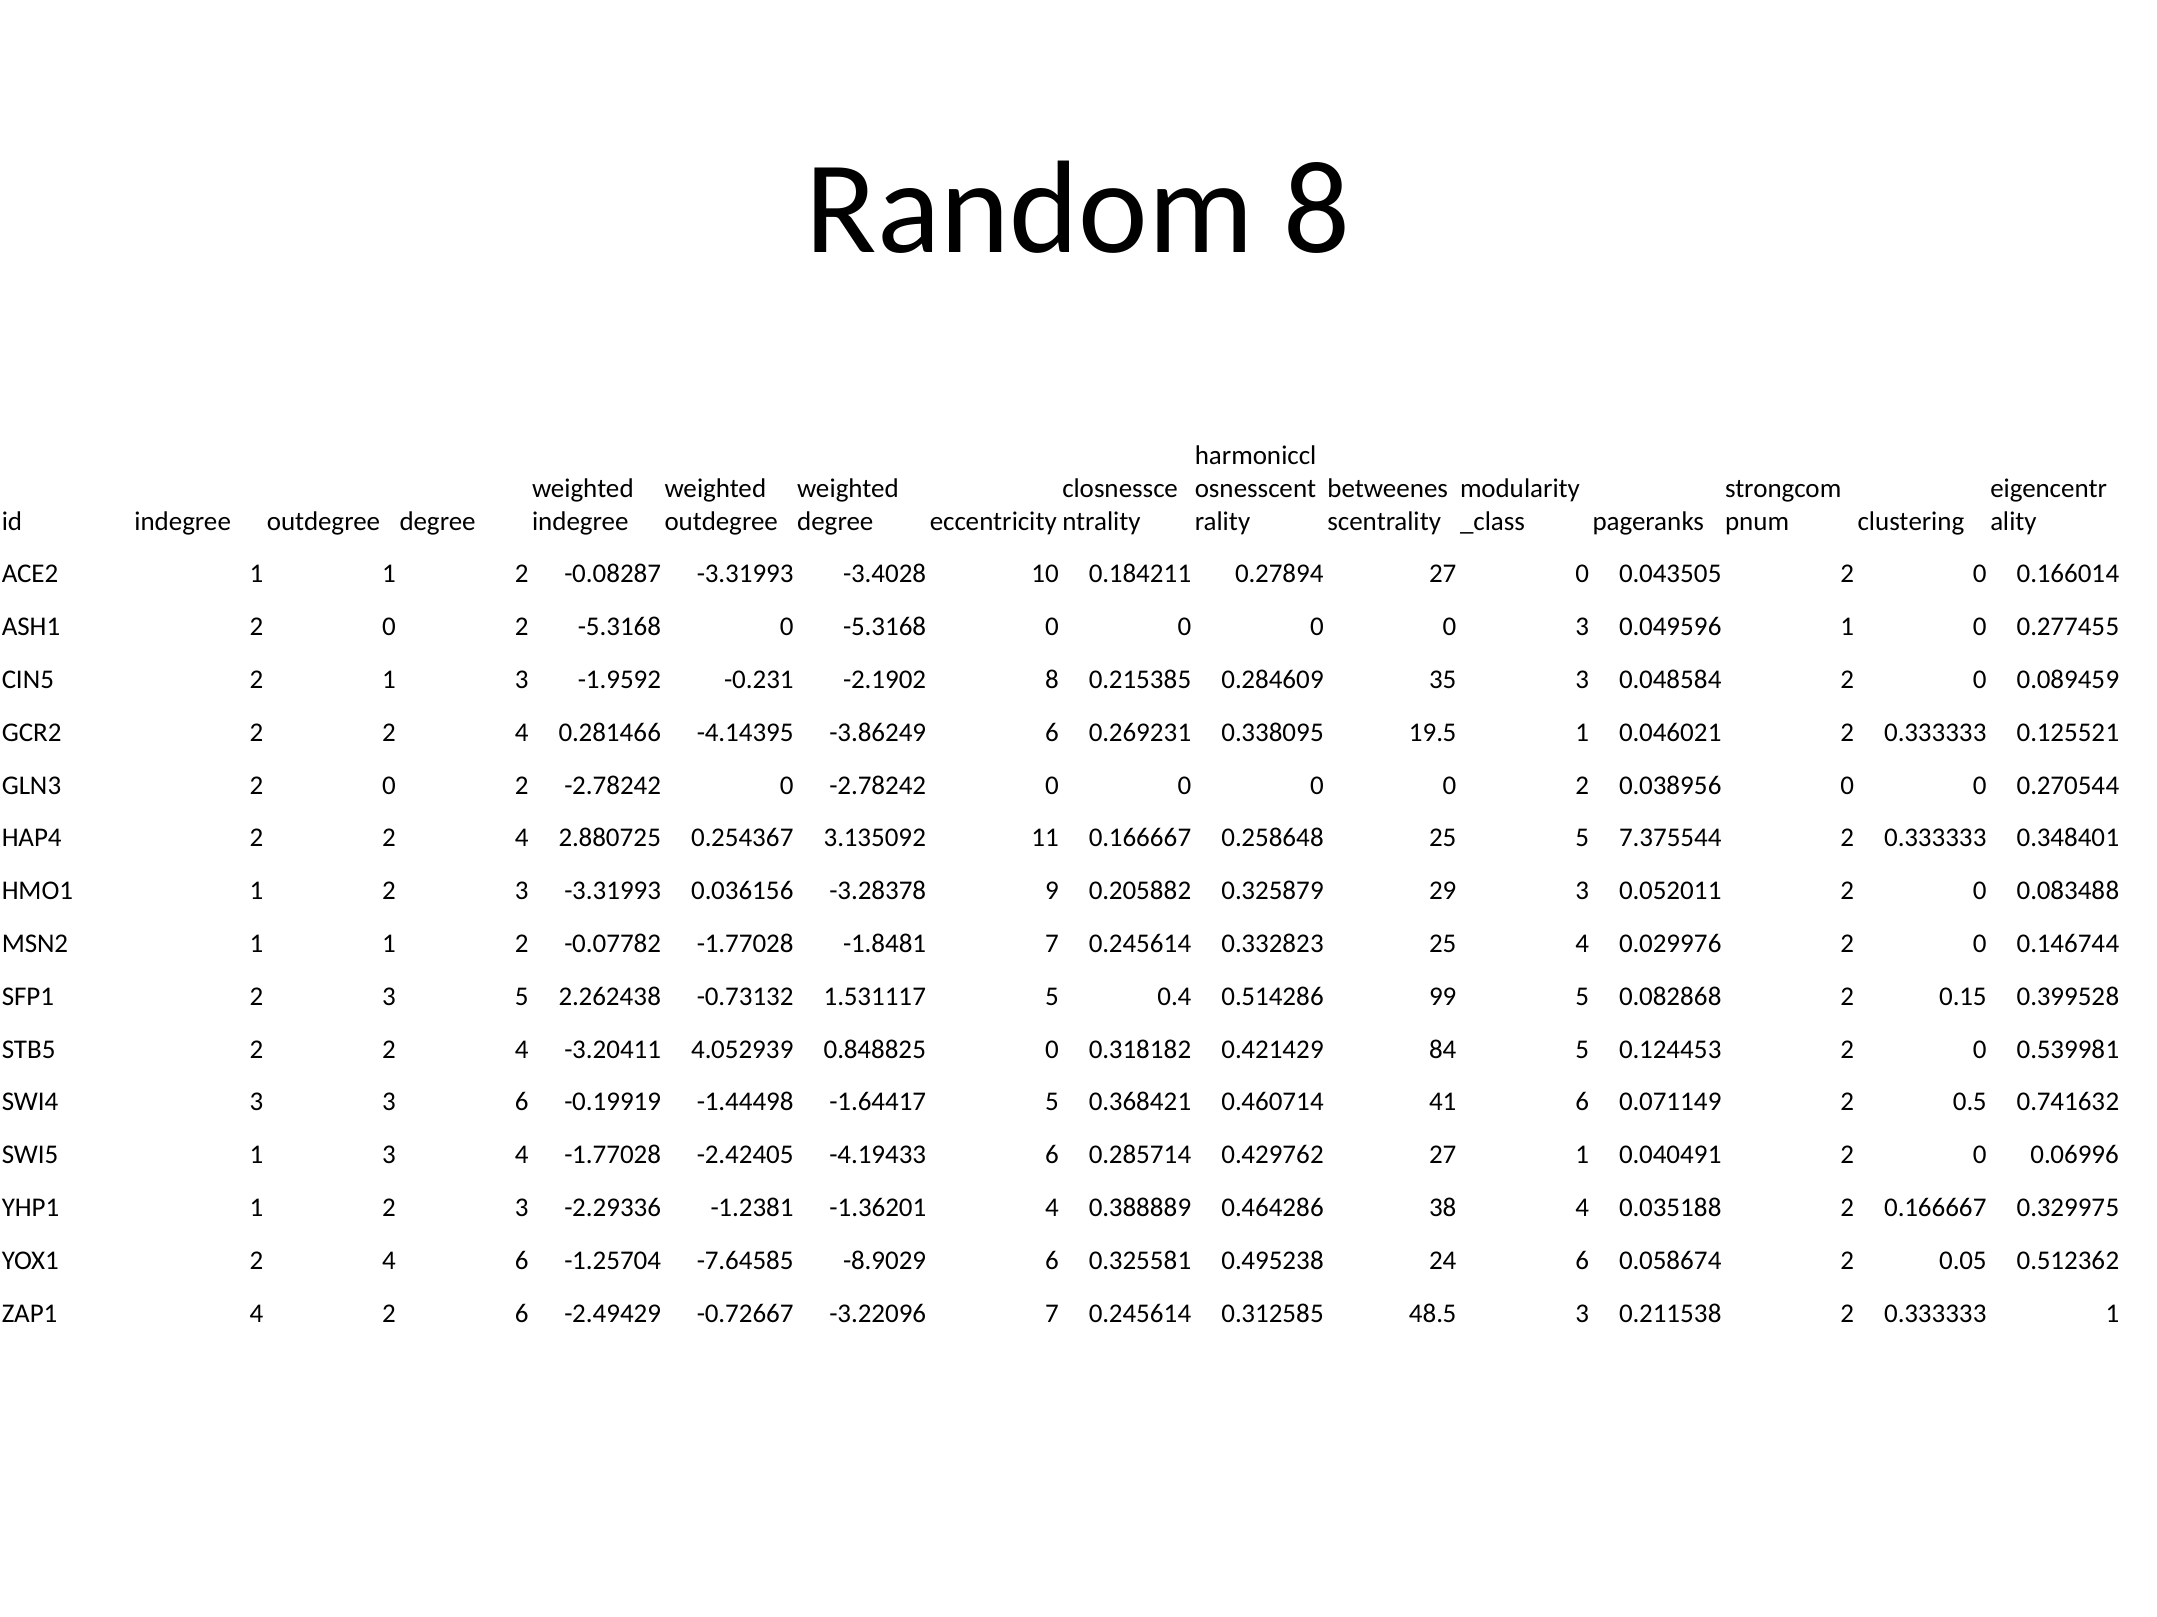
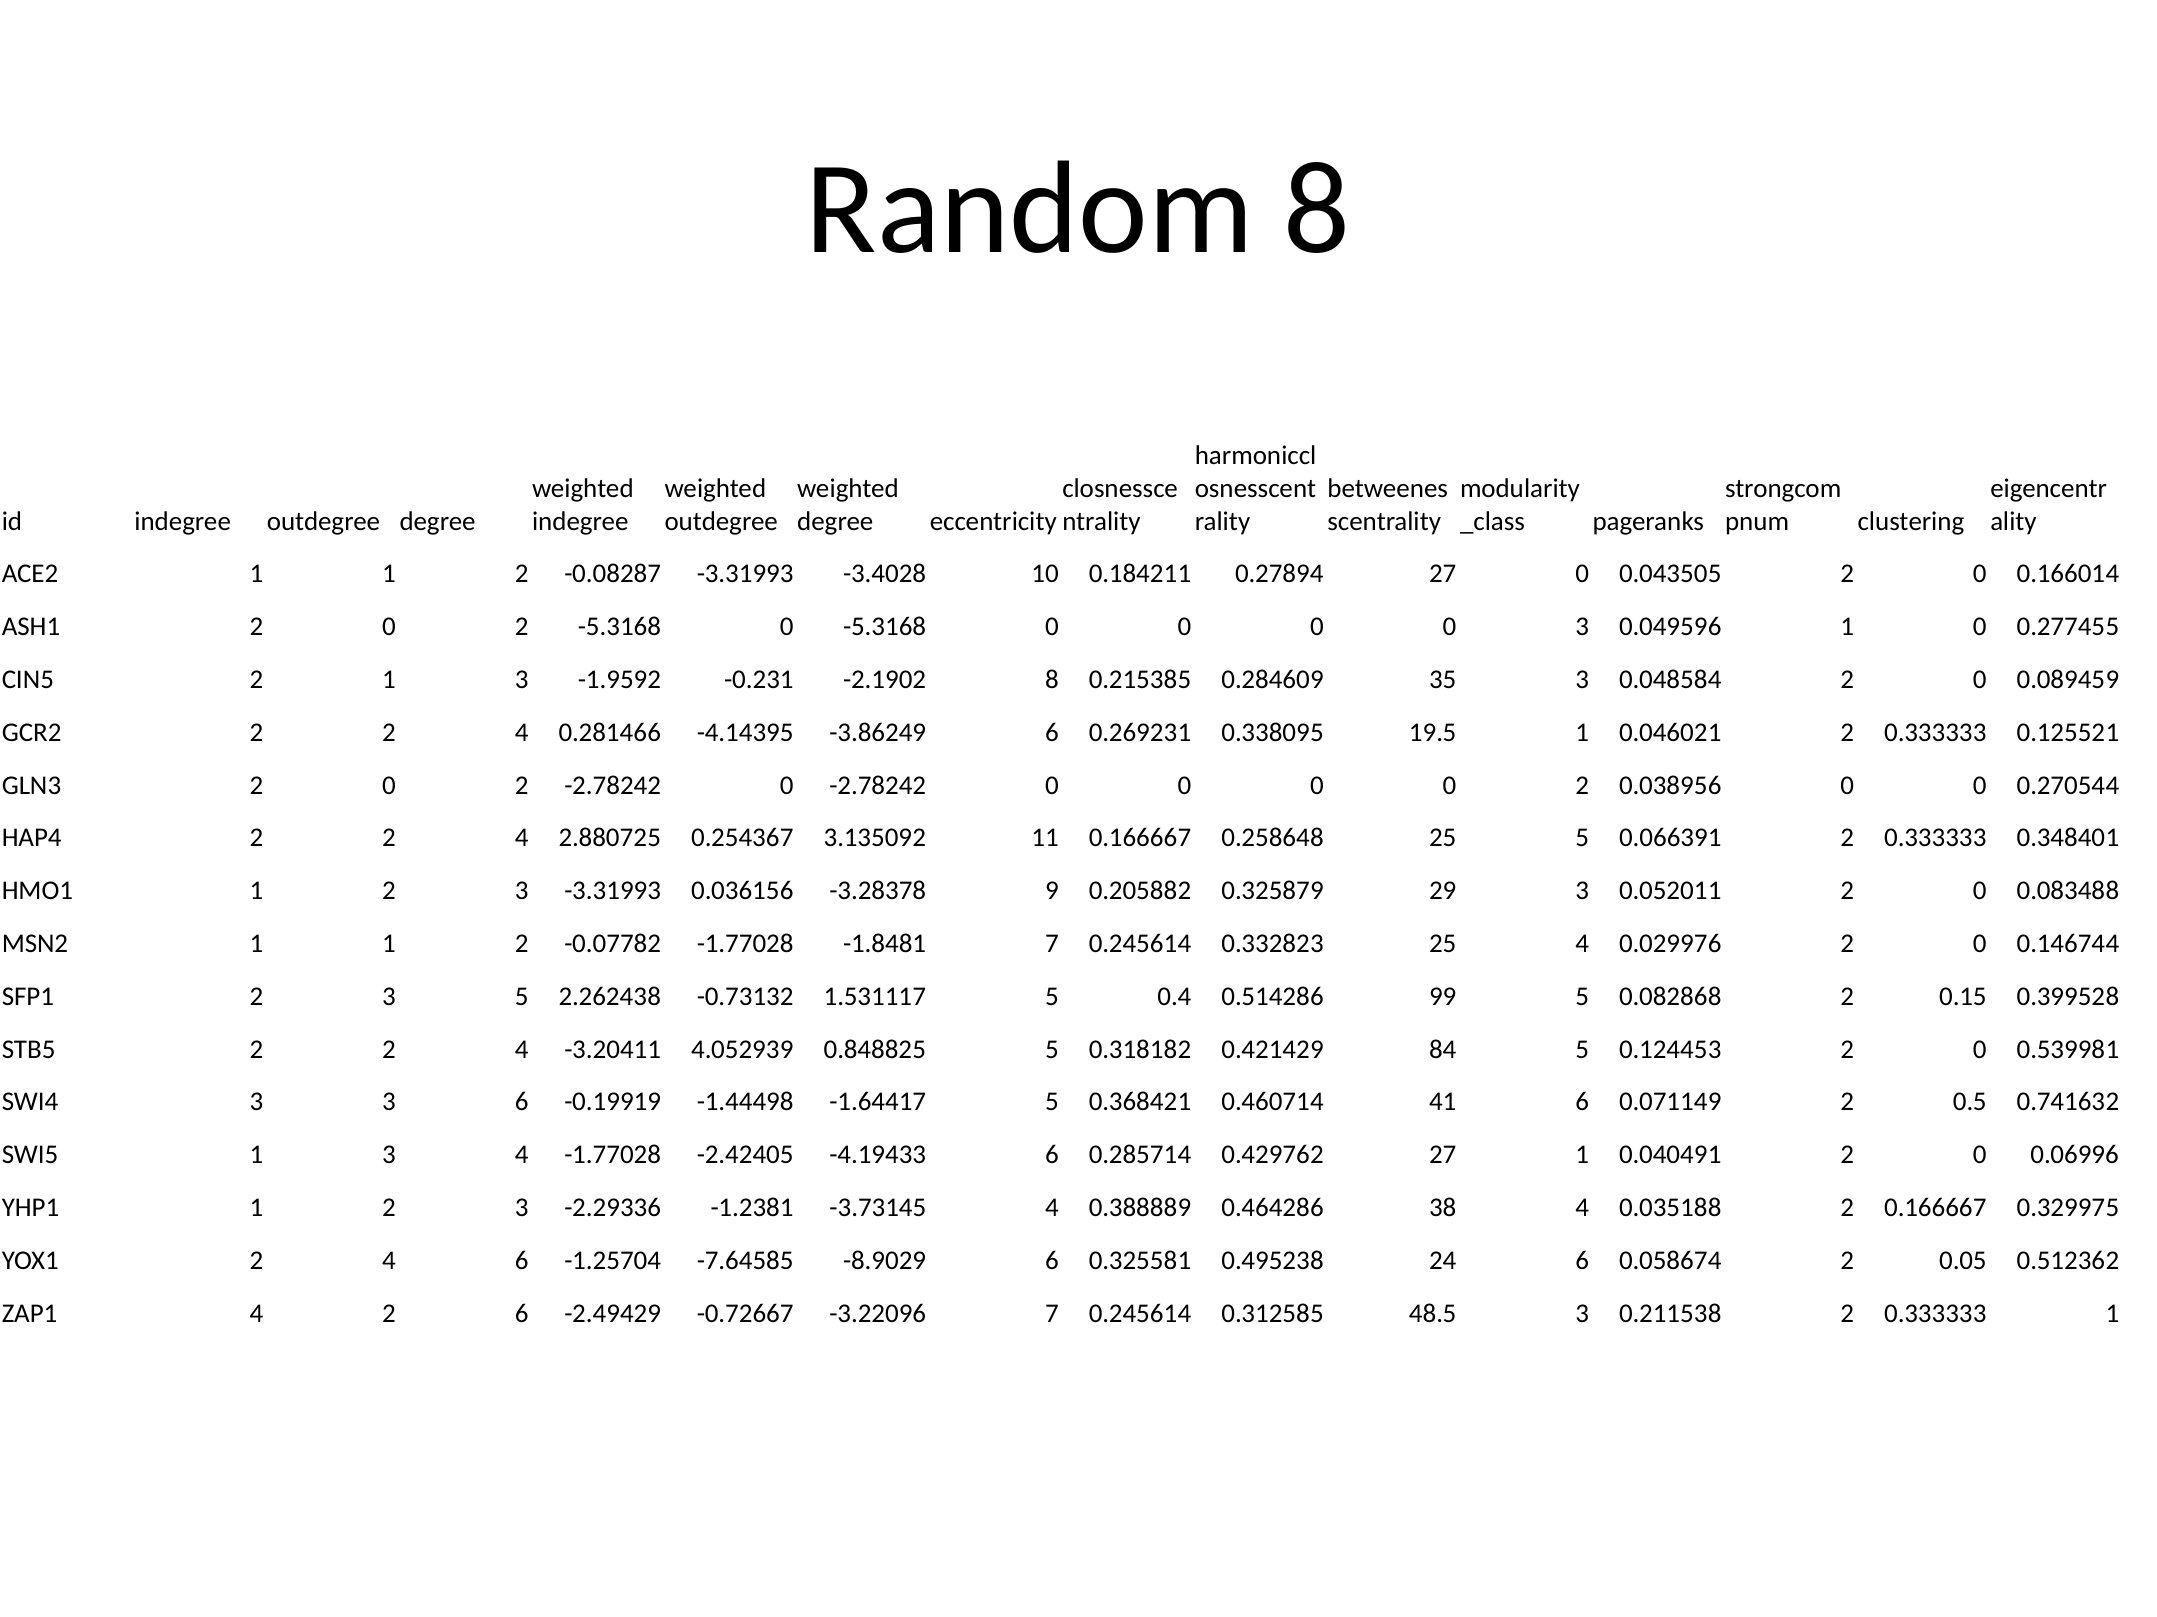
7.375544: 7.375544 -> 0.066391
0.848825 0: 0 -> 5
-1.36201: -1.36201 -> -3.73145
